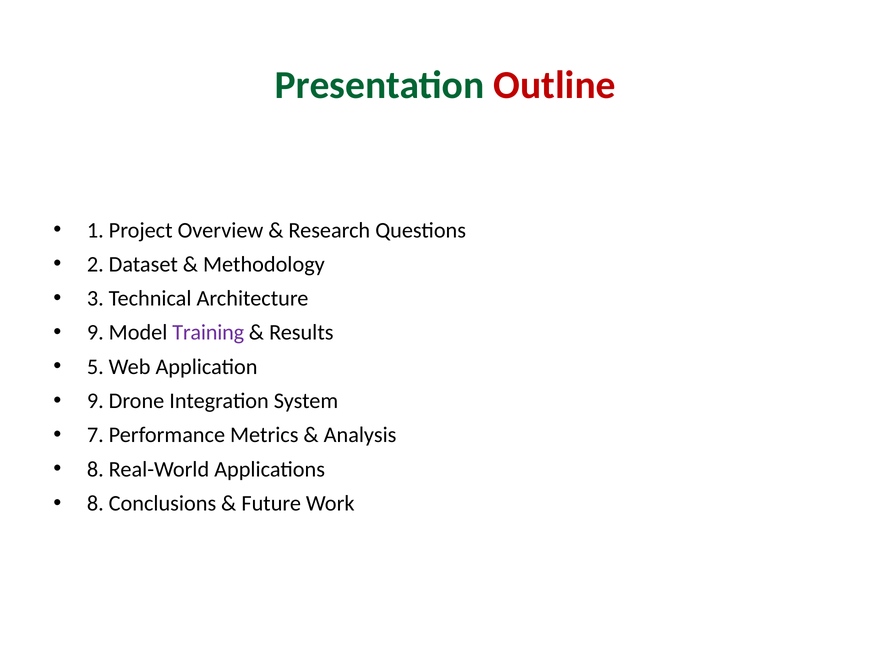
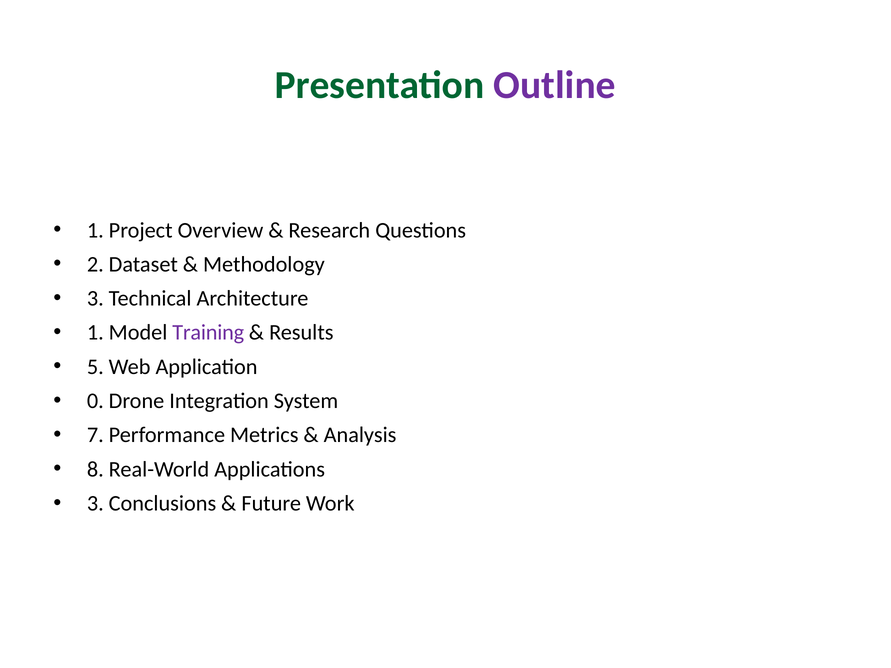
Outline colour: red -> purple
9 at (95, 333): 9 -> 1
9 at (95, 401): 9 -> 0
8 at (95, 504): 8 -> 3
